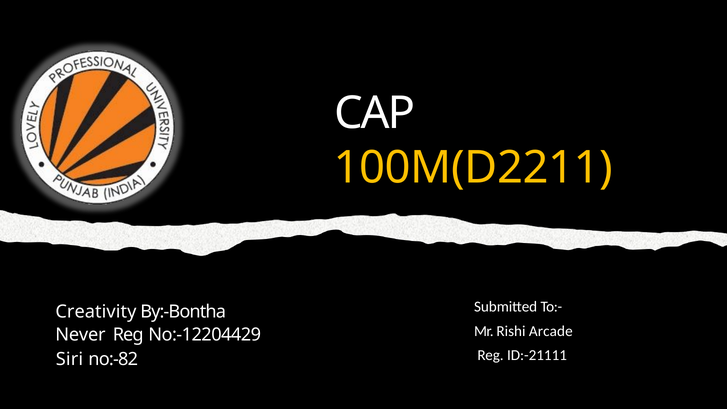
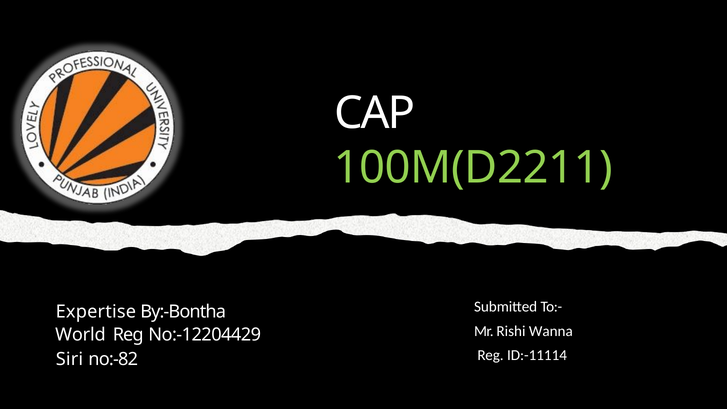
100M(D2211 colour: yellow -> light green
Creativity: Creativity -> Expertise
Arcade: Arcade -> Wanna
Never: Never -> World
ID:-21111: ID:-21111 -> ID:-11114
